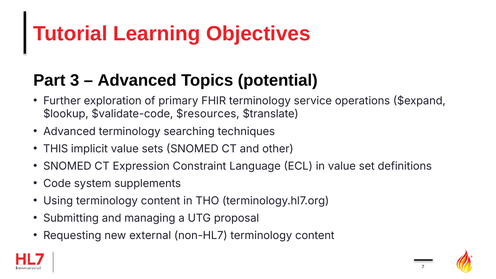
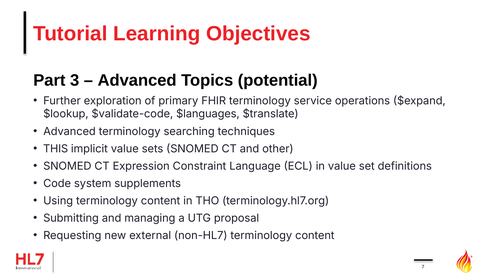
$resources: $resources -> $languages
